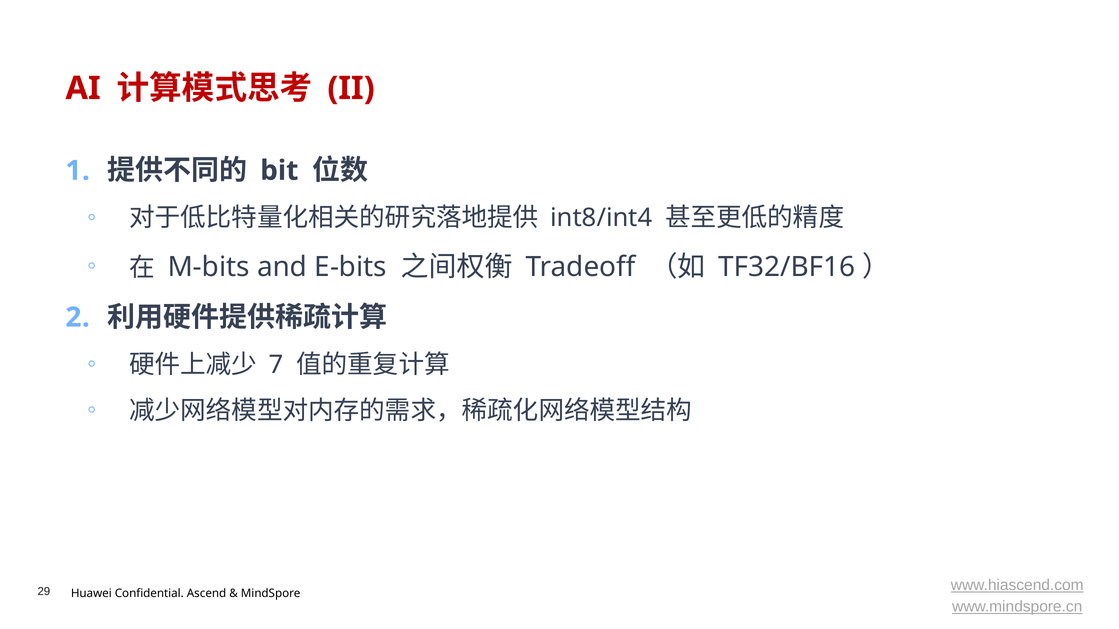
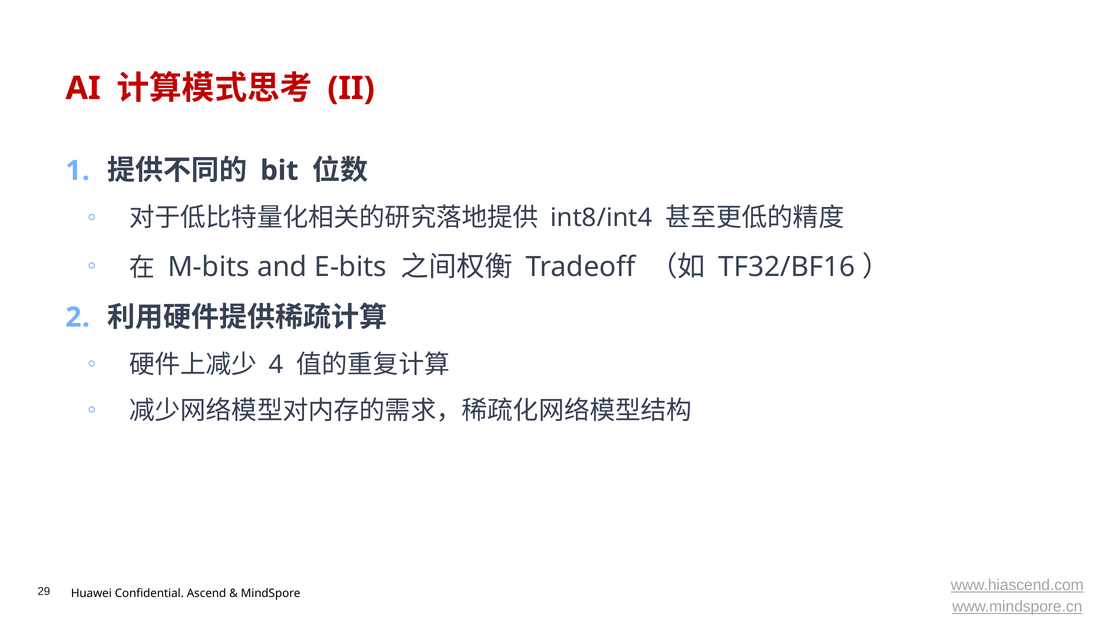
7: 7 -> 4
